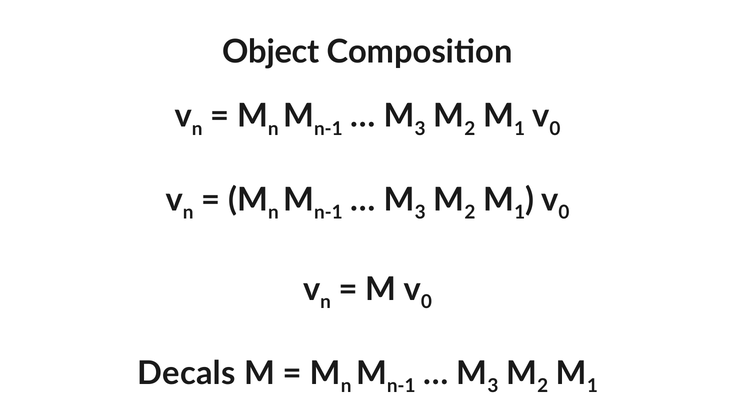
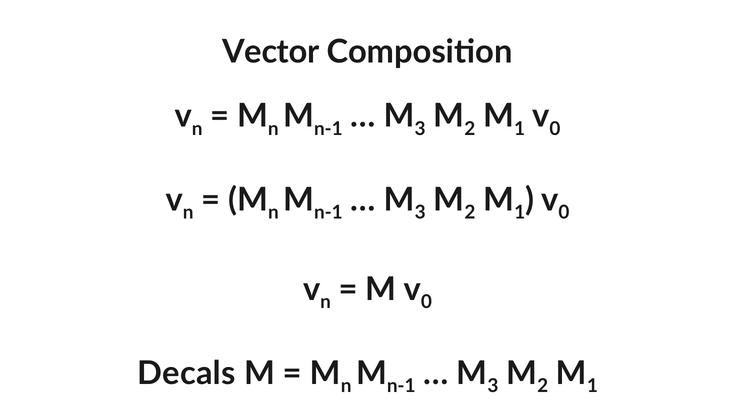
Object: Object -> Vector
